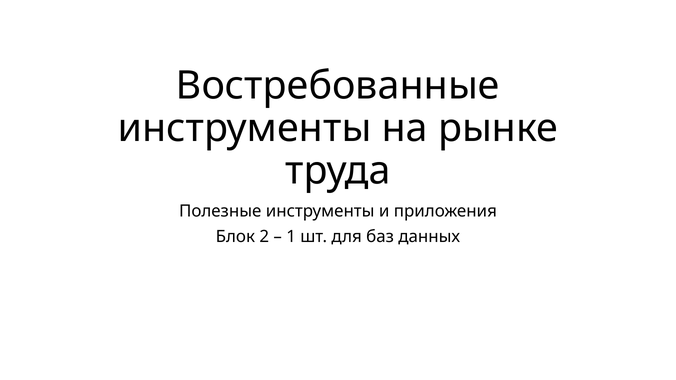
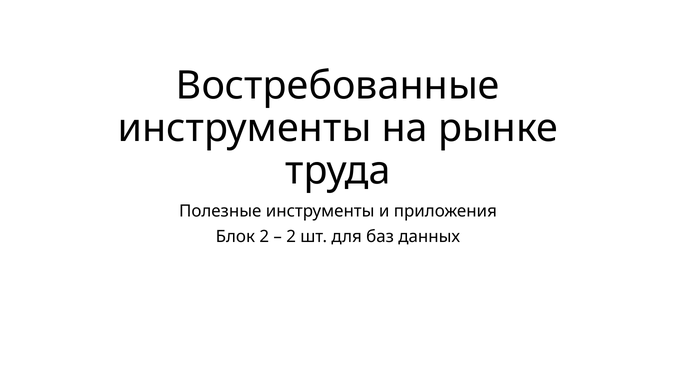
1 at (291, 237): 1 -> 2
